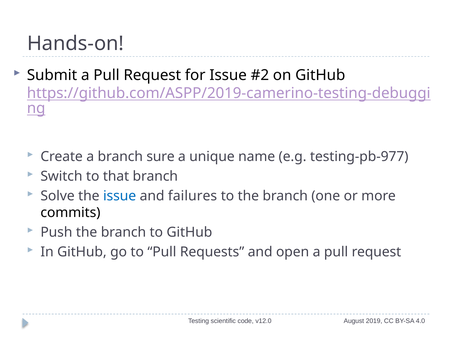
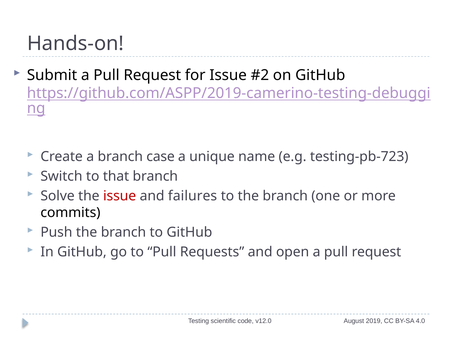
sure: sure -> case
testing-pb-977: testing-pb-977 -> testing-pb-723
issue at (120, 196) colour: blue -> red
